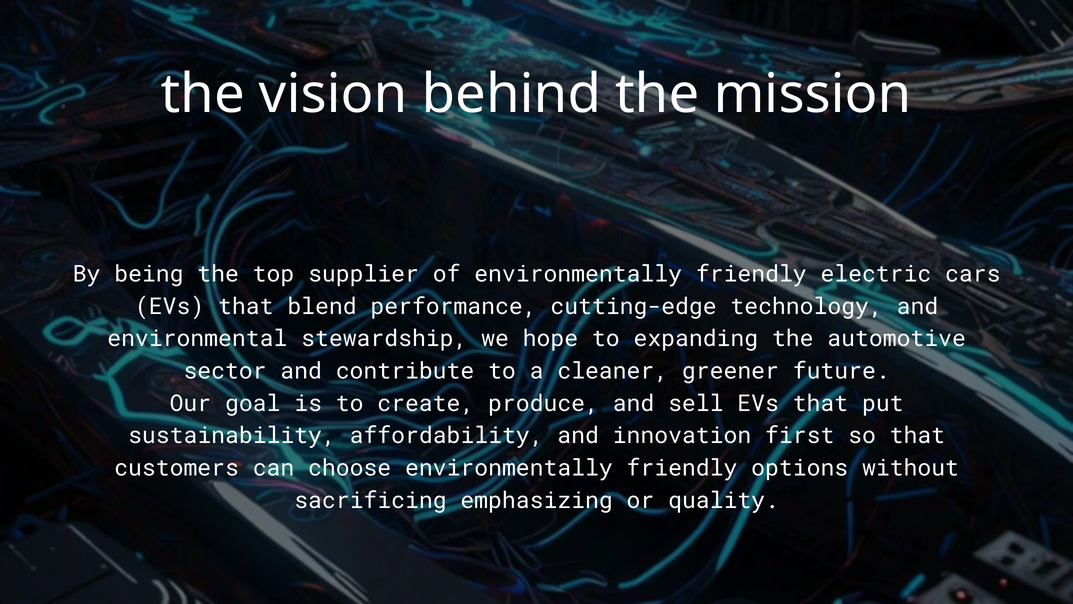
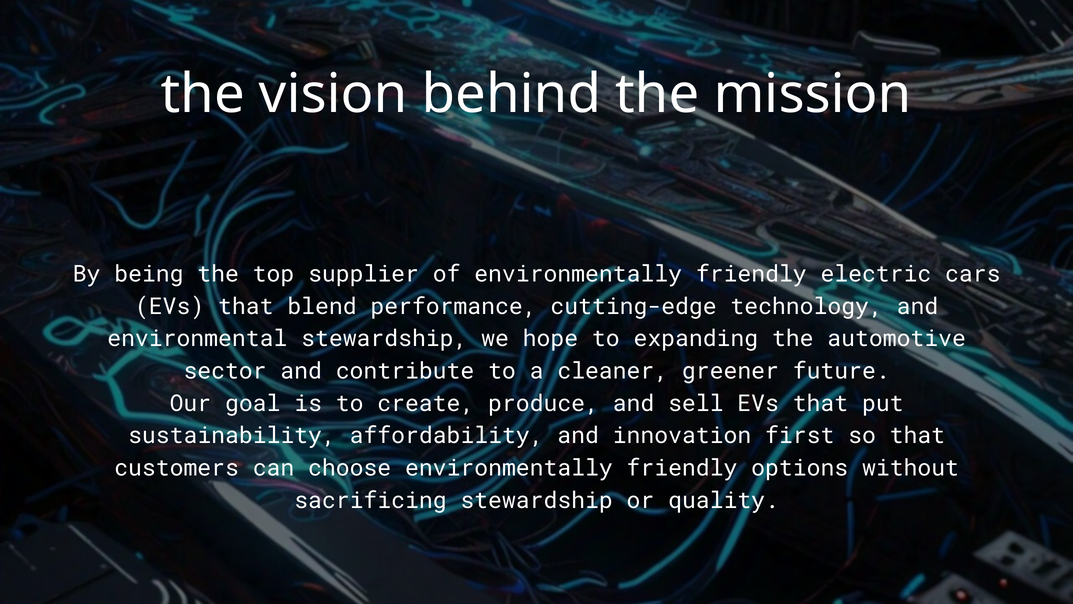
sacrificing emphasizing: emphasizing -> stewardship
